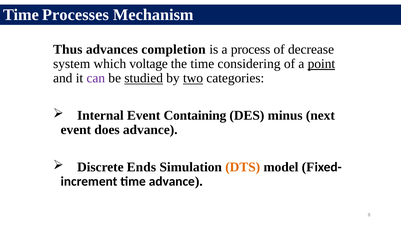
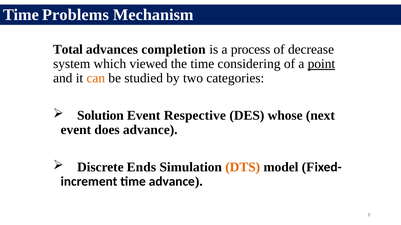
Processes: Processes -> Problems
Thus: Thus -> Total
voltage: voltage -> viewed
can colour: purple -> orange
studied underline: present -> none
two underline: present -> none
Internal: Internal -> Solution
Containing: Containing -> Respective
minus: minus -> whose
